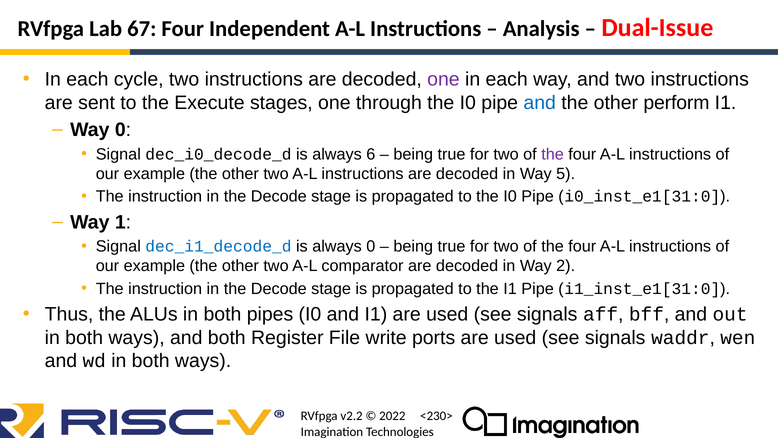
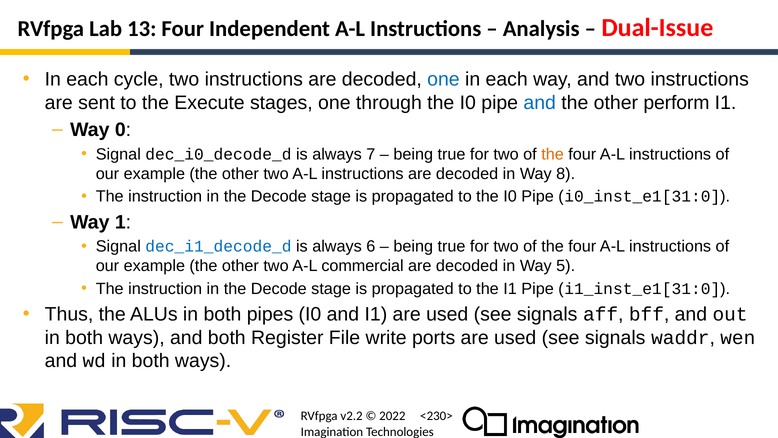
67: 67 -> 13
one at (443, 79) colour: purple -> blue
6: 6 -> 7
the at (553, 154) colour: purple -> orange
5: 5 -> 8
always 0: 0 -> 6
comparator: comparator -> commercial
2: 2 -> 5
